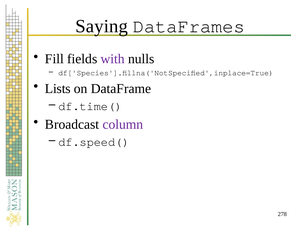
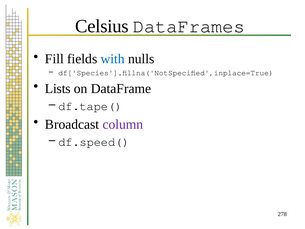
Saying: Saying -> Celsius
with colour: purple -> blue
df.time(: df.time( -> df.tape(
